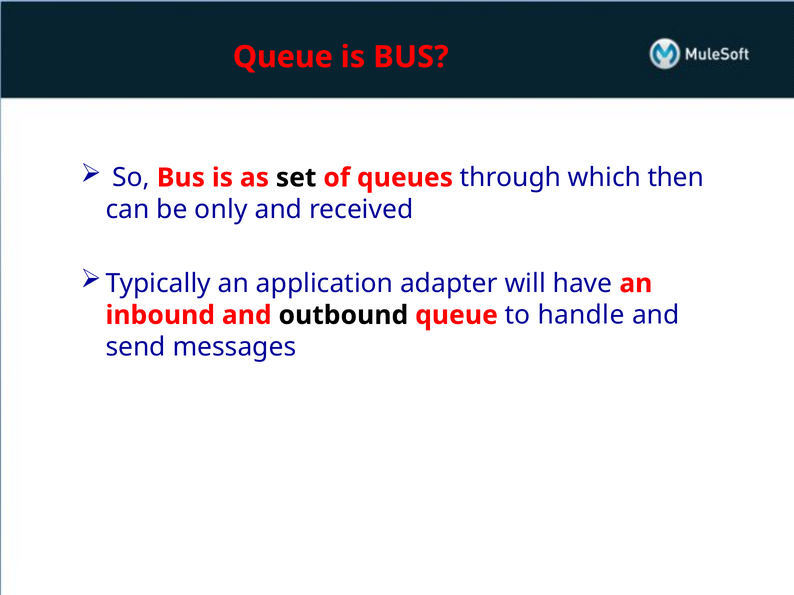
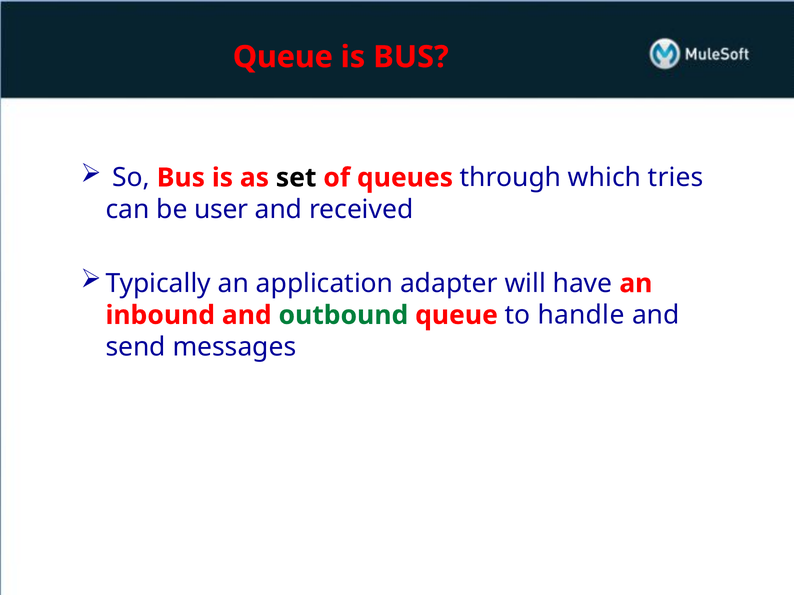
then: then -> tries
only: only -> user
outbound colour: black -> green
